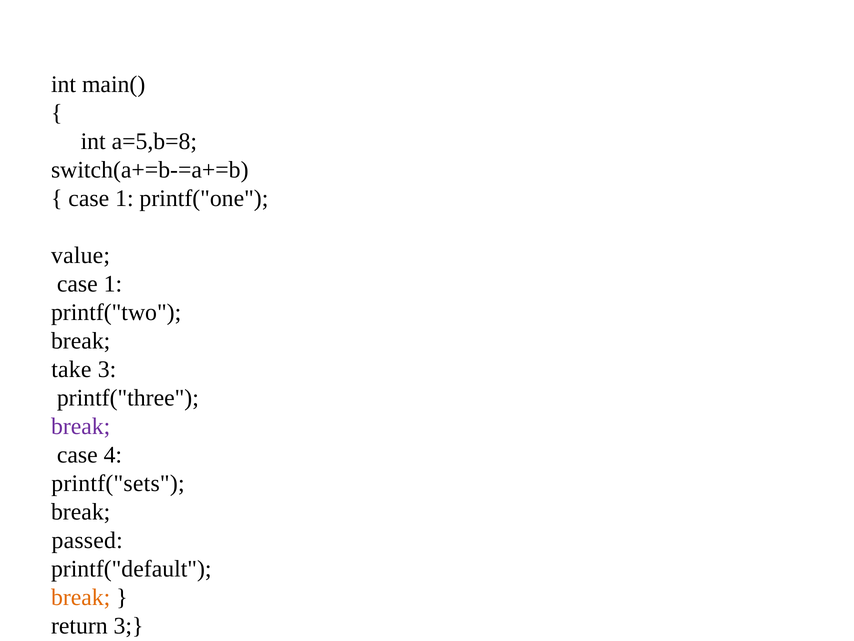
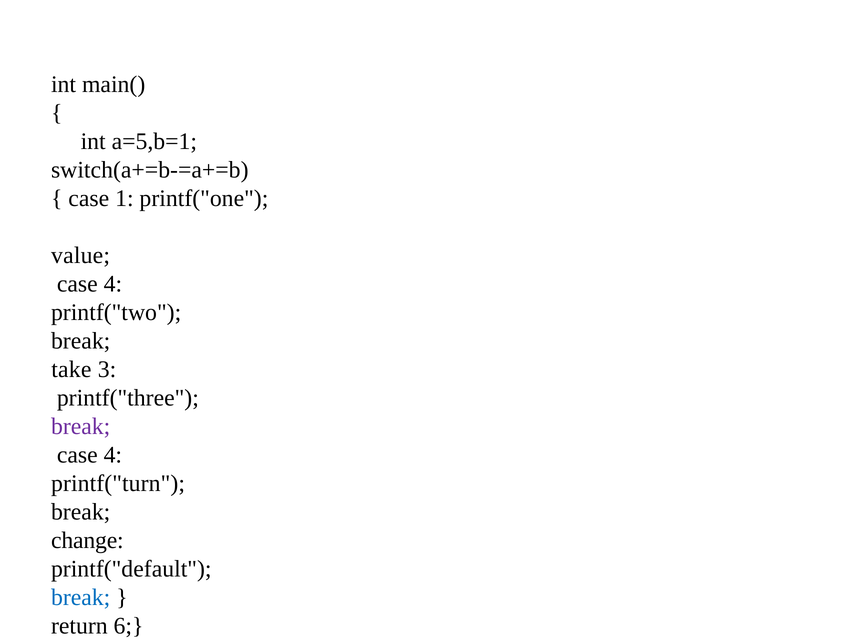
a=5,b=8: a=5,b=8 -> a=5,b=1
1 at (113, 283): 1 -> 4
printf("sets: printf("sets -> printf("turn
passed: passed -> change
break at (81, 597) colour: orange -> blue
return 3: 3 -> 6
